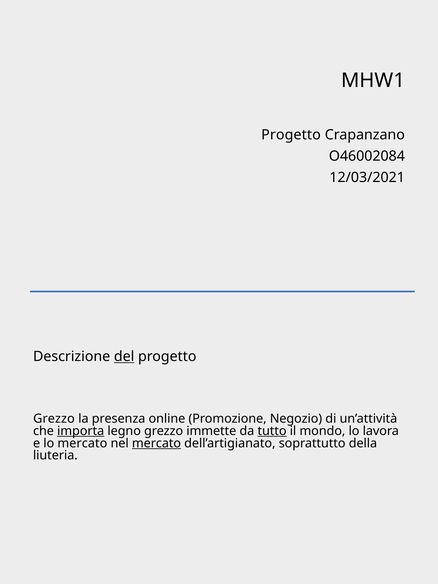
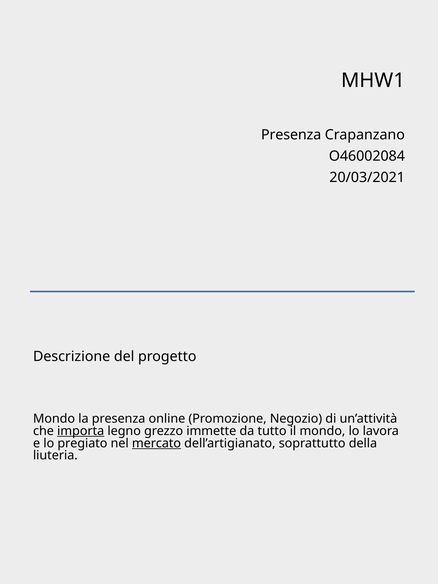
Progetto at (291, 135): Progetto -> Presenza
12/03/2021: 12/03/2021 -> 20/03/2021
del underline: present -> none
Grezzo at (54, 419): Grezzo -> Mondo
tutto underline: present -> none
lo mercato: mercato -> pregiato
